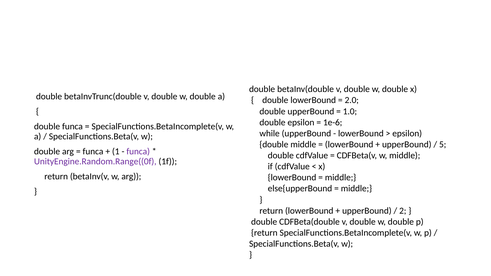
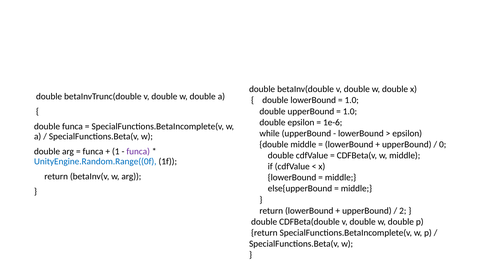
2.0 at (352, 100): 2.0 -> 1.0
5: 5 -> 0
UnityEngine.Random.Range((0f colour: purple -> blue
